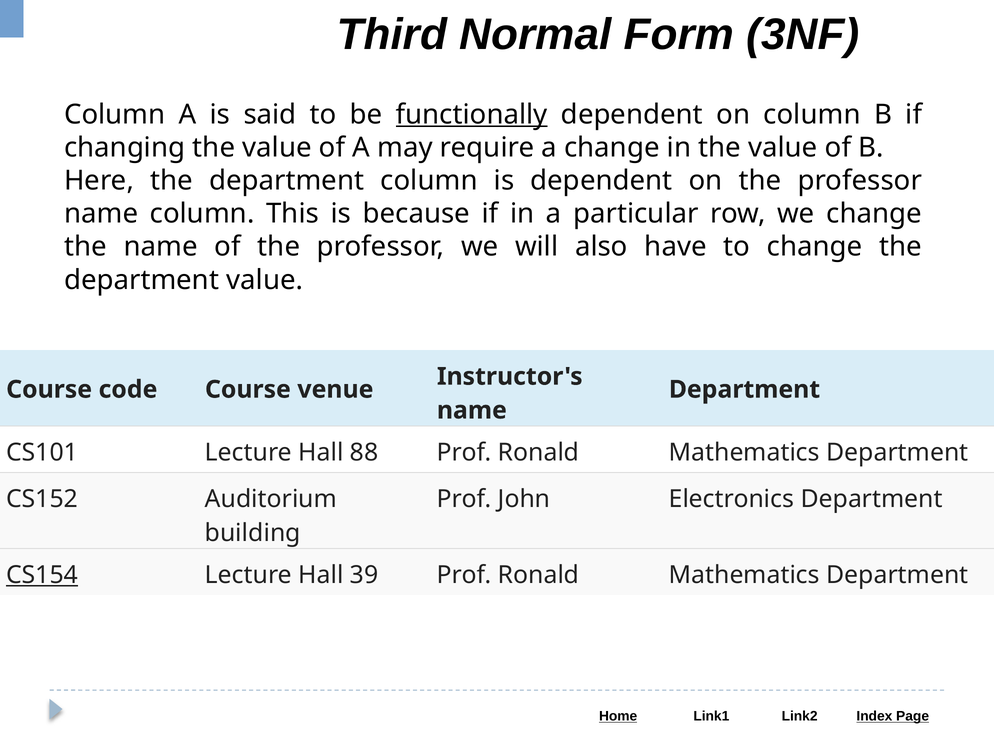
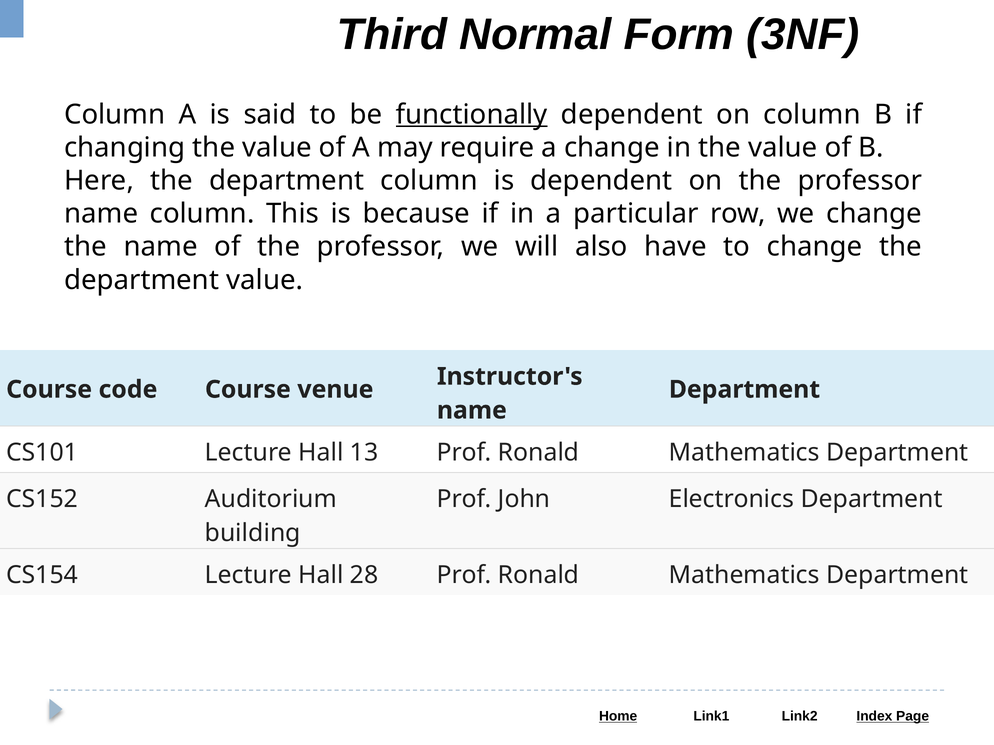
88: 88 -> 13
CS154 underline: present -> none
39: 39 -> 28
